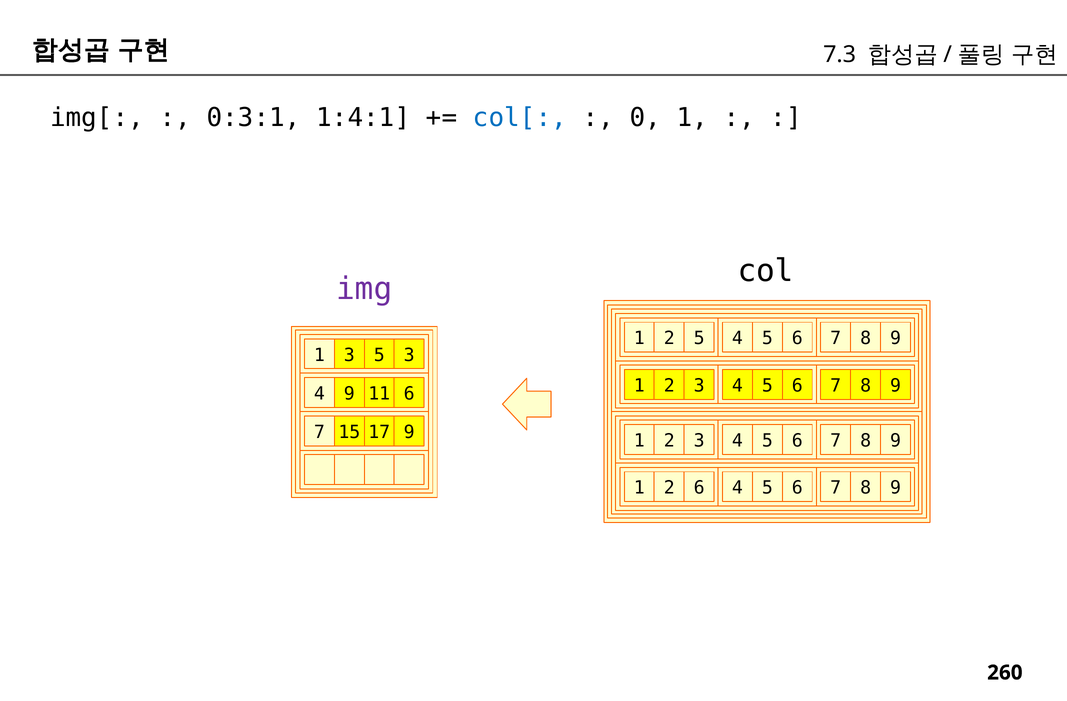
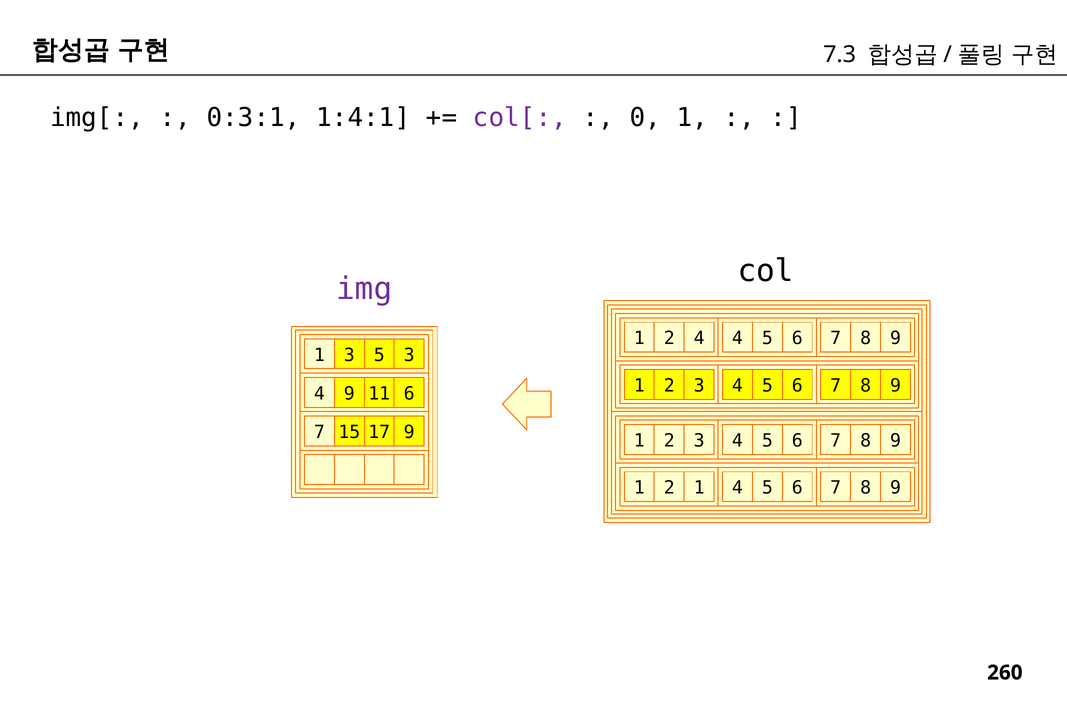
col[ colour: blue -> purple
2 5: 5 -> 4
2 6: 6 -> 1
